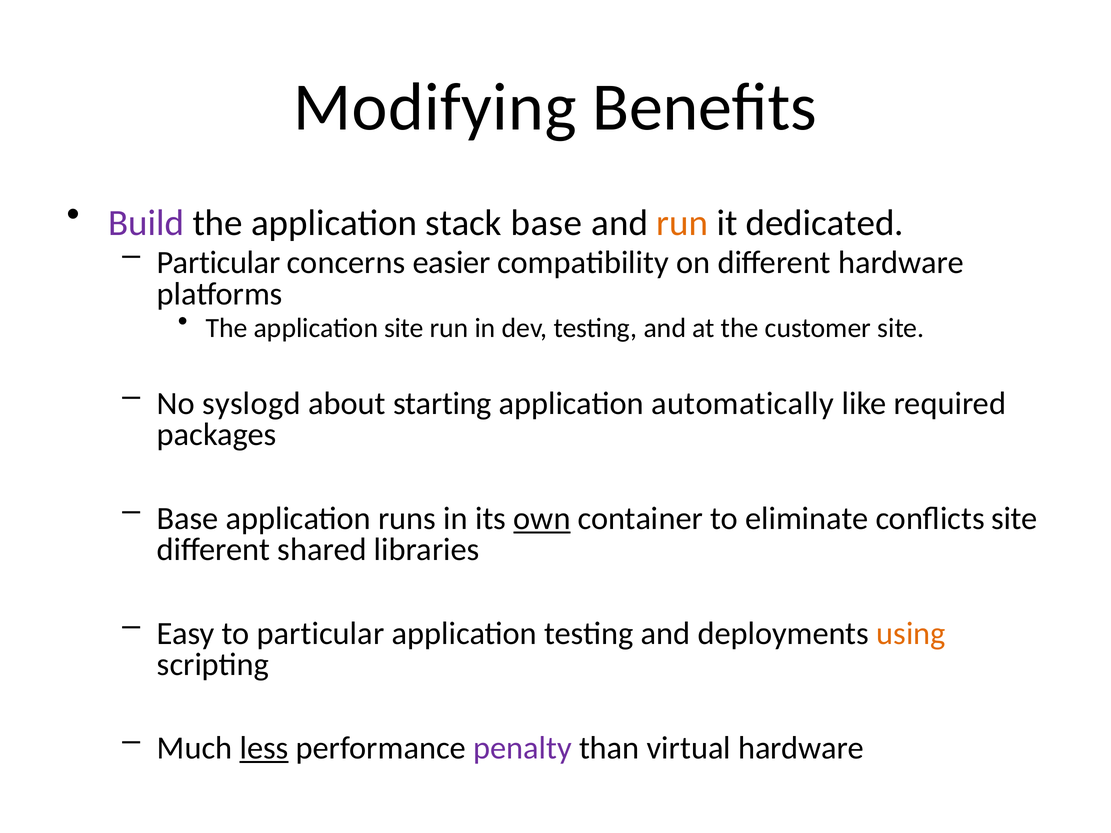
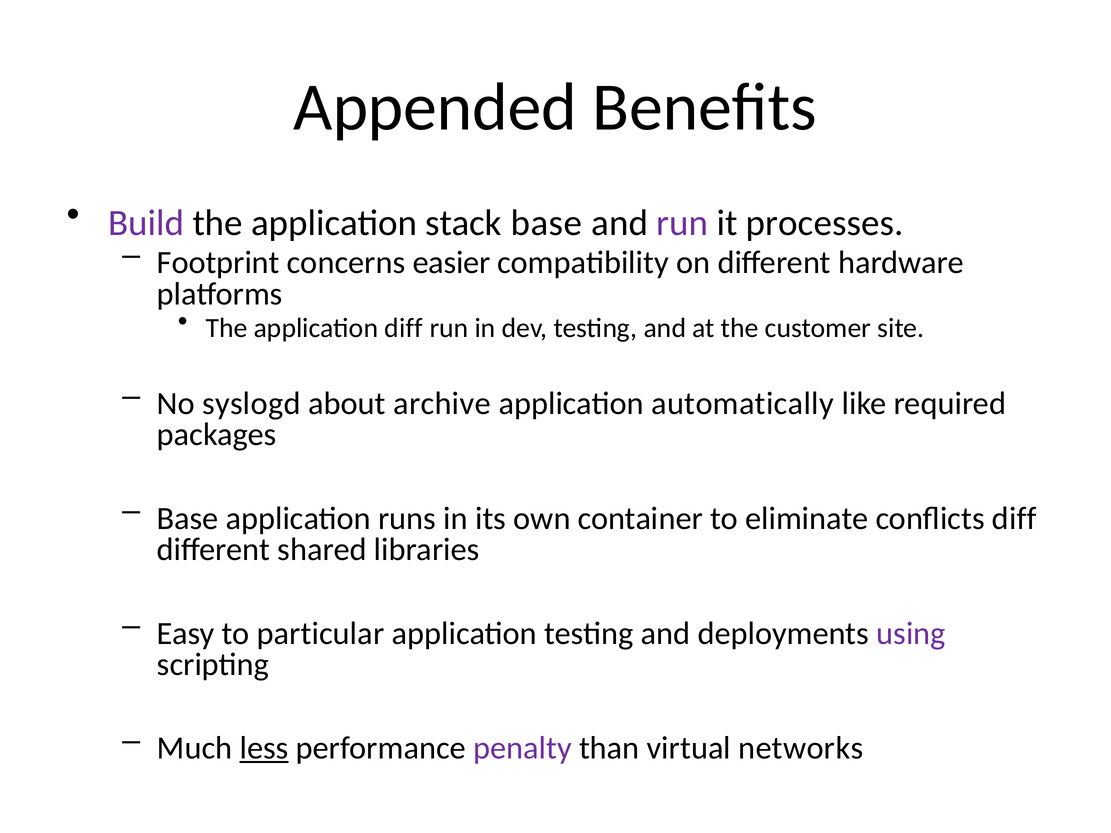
Modifying: Modifying -> Appended
run at (682, 223) colour: orange -> purple
dedicated: dedicated -> processes
Particular at (218, 263): Particular -> Footprint
application site: site -> diff
starting: starting -> archive
own underline: present -> none
conflicts site: site -> diff
using colour: orange -> purple
virtual hardware: hardware -> networks
